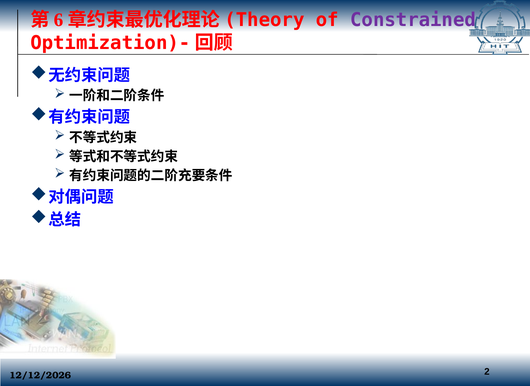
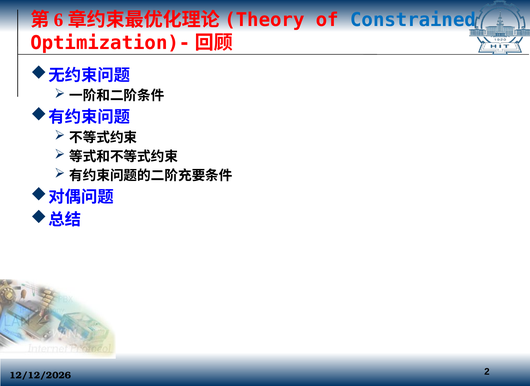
Constrained colour: purple -> blue
